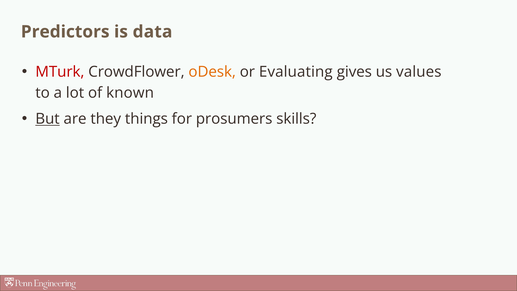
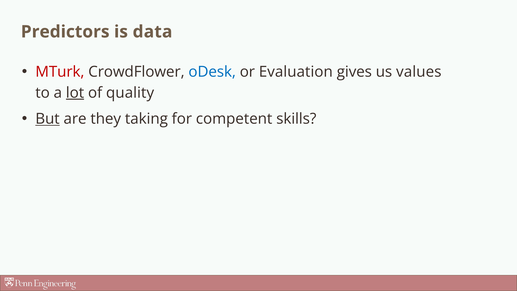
oDesk colour: orange -> blue
Evaluating: Evaluating -> Evaluation
lot underline: none -> present
known: known -> quality
things: things -> taking
prosumers: prosumers -> competent
